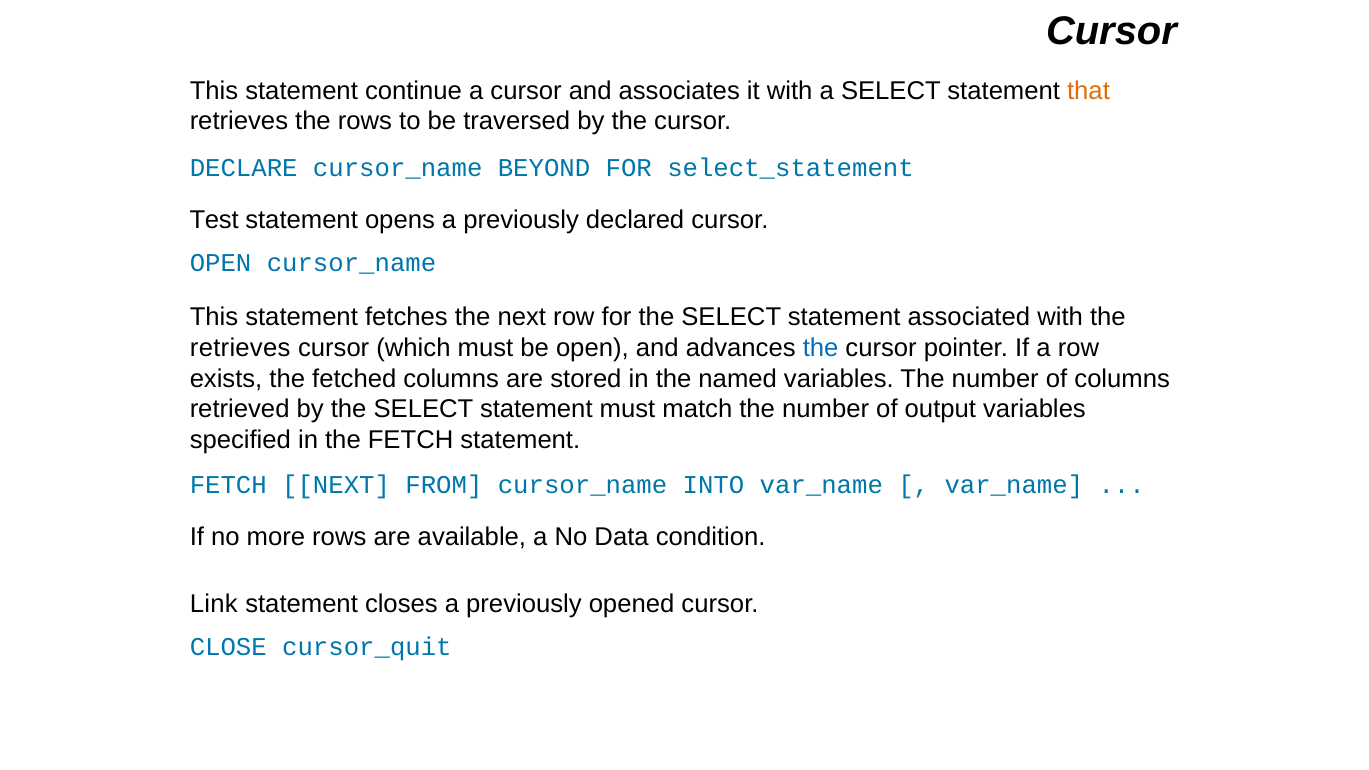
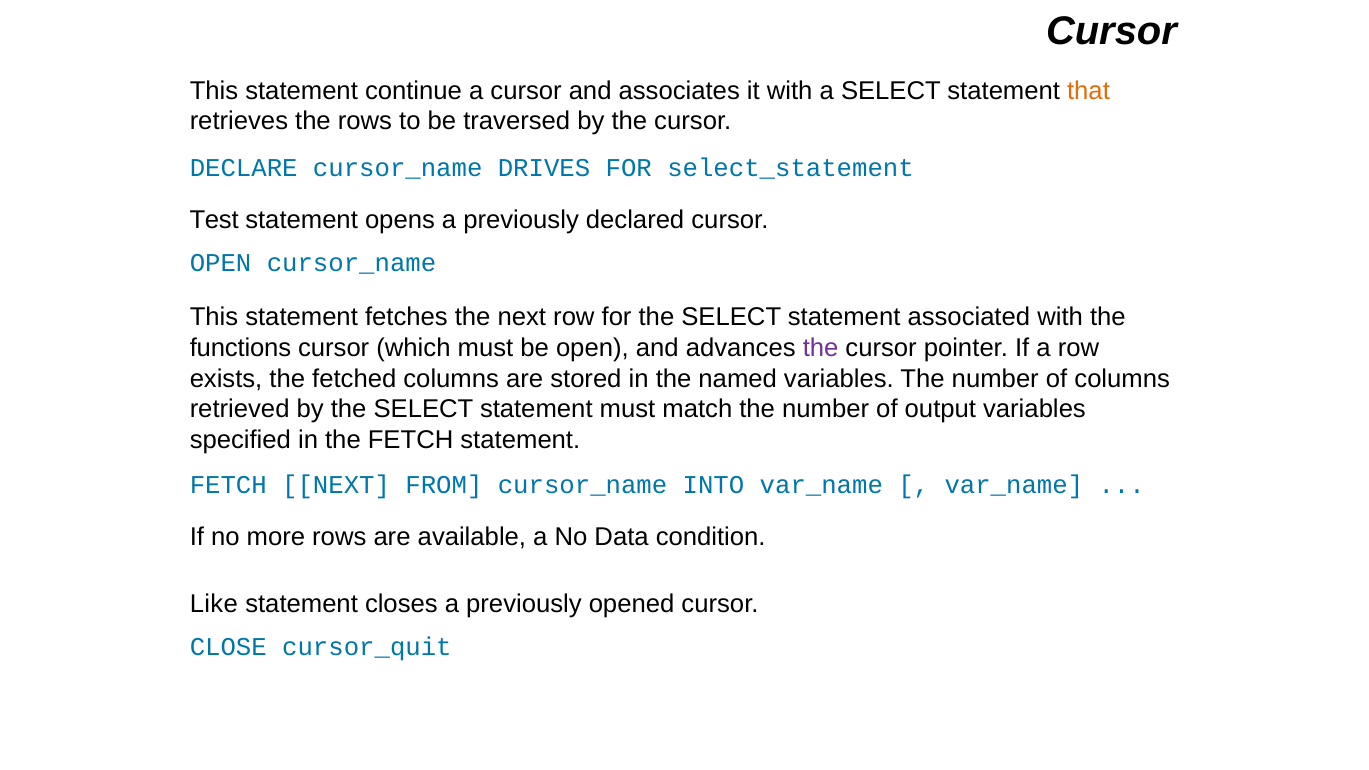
BEYOND: BEYOND -> DRIVES
retrieves at (240, 348): retrieves -> functions
the at (821, 348) colour: blue -> purple
Link: Link -> Like
